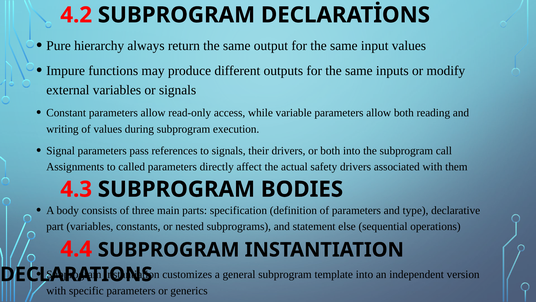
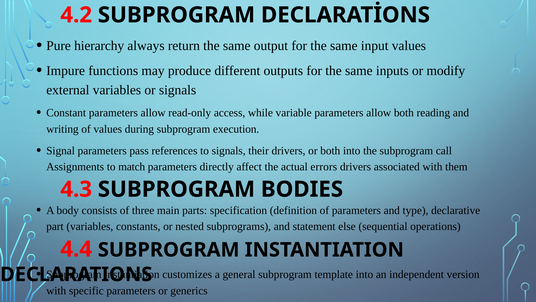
called: called -> match
safety: safety -> errors
